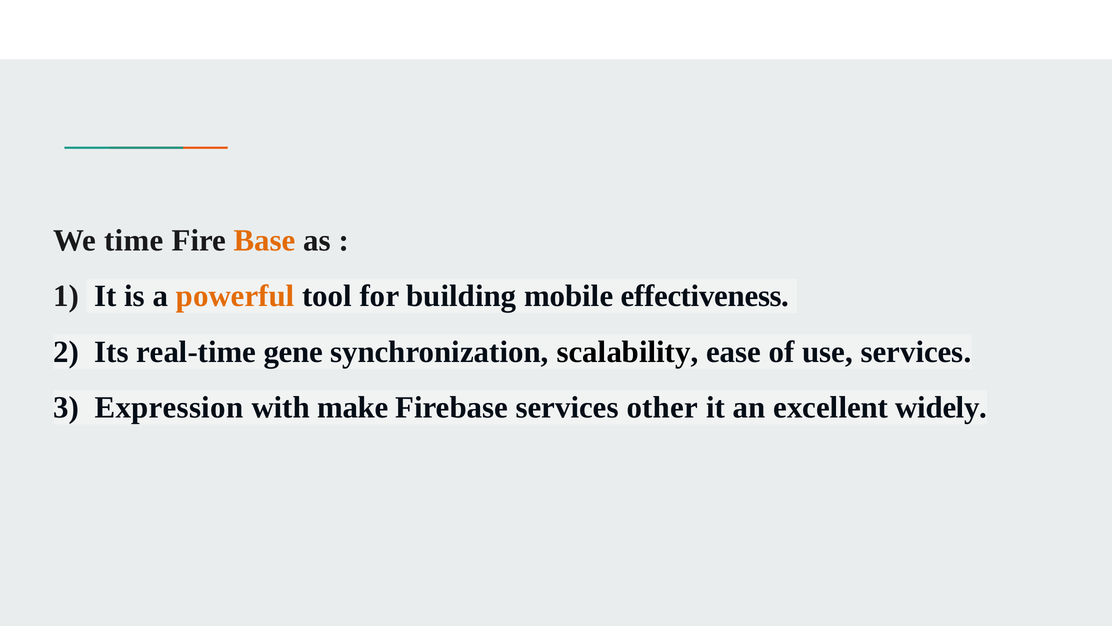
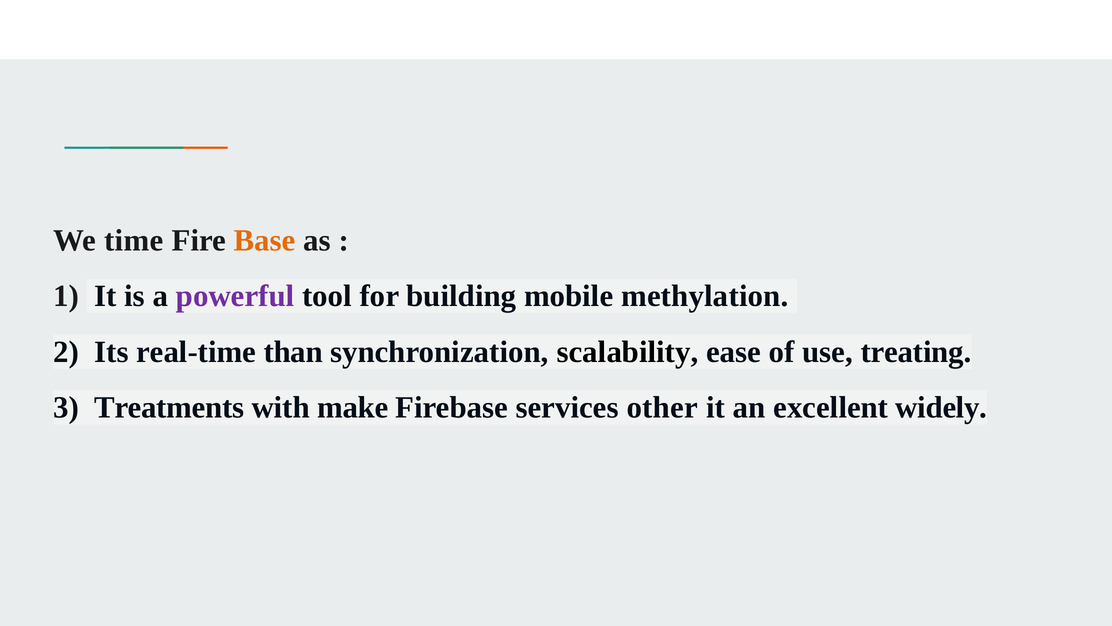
powerful colour: orange -> purple
effectiveness: effectiveness -> methylation
gene: gene -> than
use services: services -> treating
Expression: Expression -> Treatments
